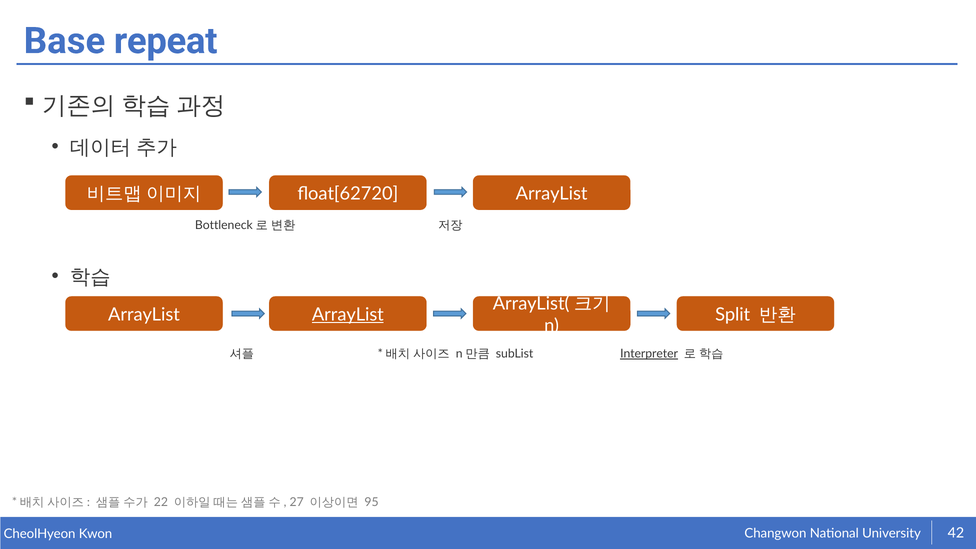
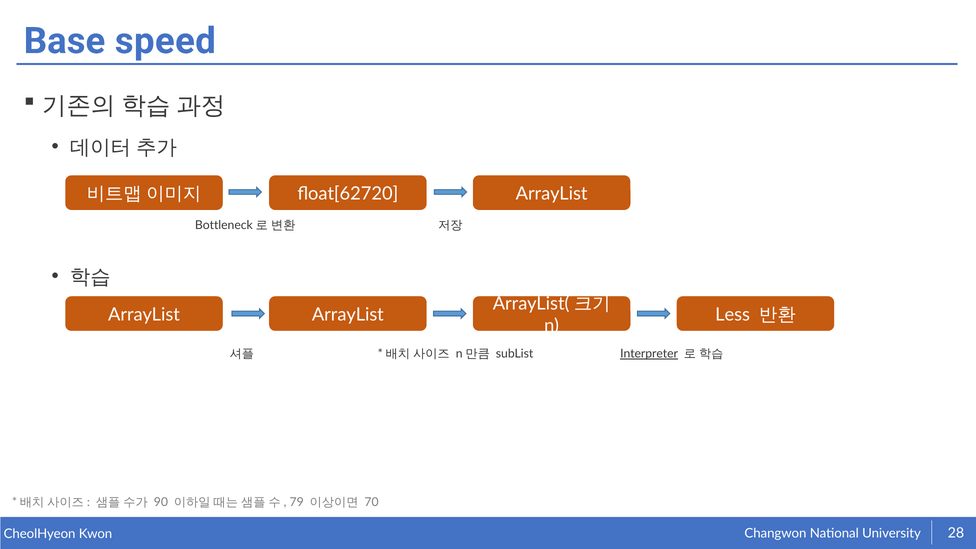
repeat: repeat -> speed
ArrayList at (348, 315) underline: present -> none
Split: Split -> Less
22: 22 -> 90
27: 27 -> 79
95: 95 -> 70
42: 42 -> 28
